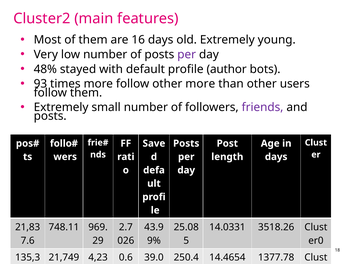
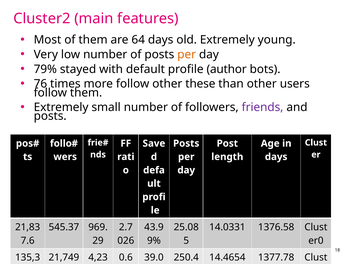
16: 16 -> 64
per at (187, 55) colour: purple -> orange
48%: 48% -> 79%
93: 93 -> 76
other more: more -> these
748.11: 748.11 -> 545.37
3518.26: 3518.26 -> 1376.58
